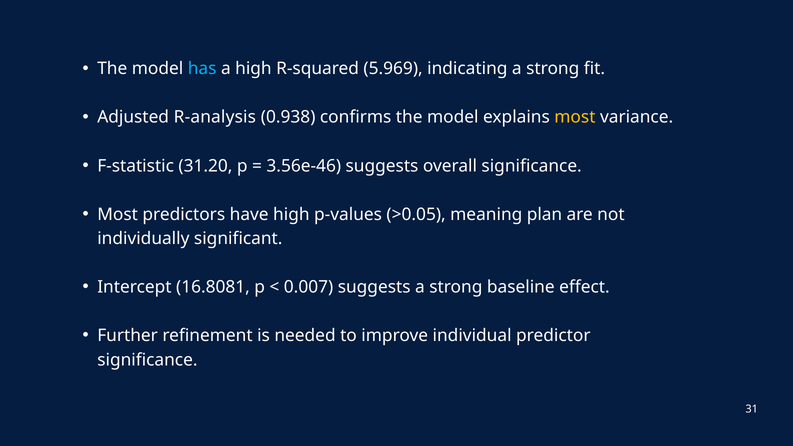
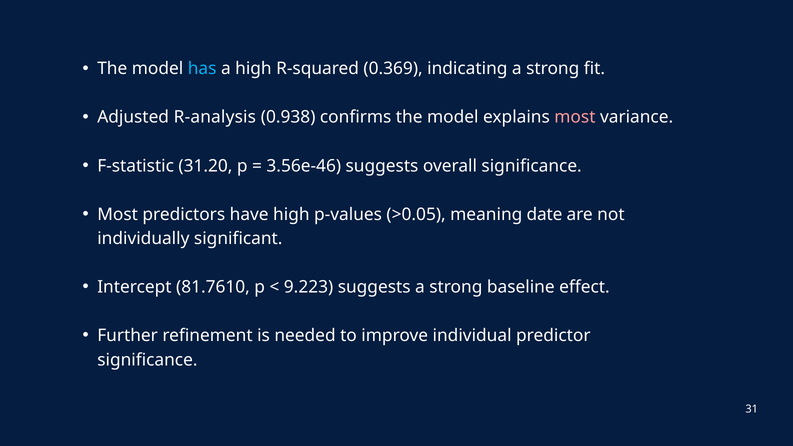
5.969: 5.969 -> 0.369
most at (575, 117) colour: yellow -> pink
plan: plan -> date
16.8081: 16.8081 -> 81.7610
0.007: 0.007 -> 9.223
